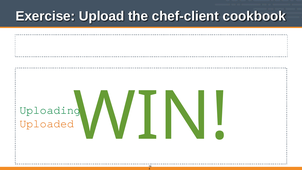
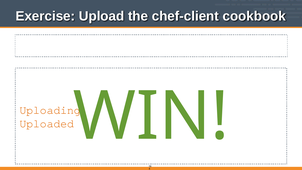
Uploading colour: green -> orange
